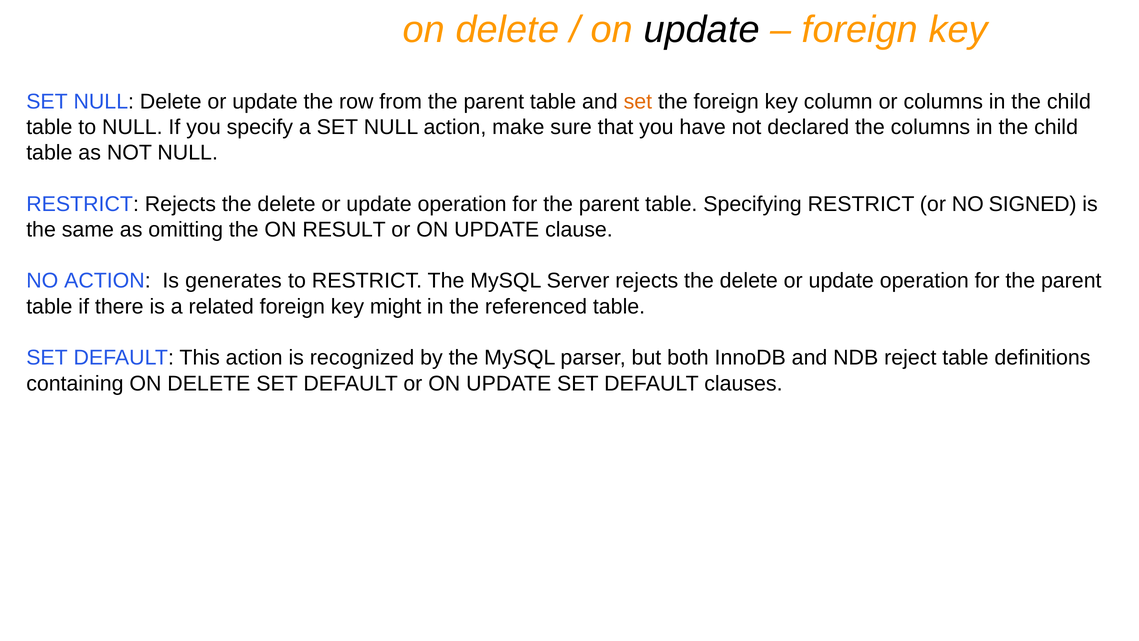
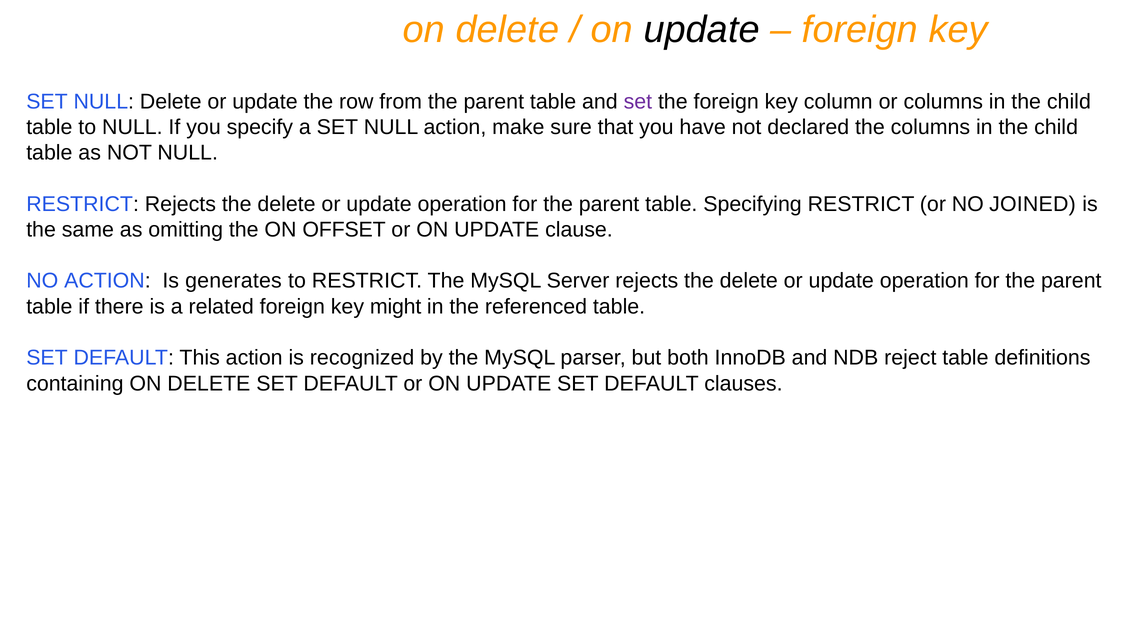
set at (638, 101) colour: orange -> purple
SIGNED: SIGNED -> JOINED
RESULT: RESULT -> OFFSET
